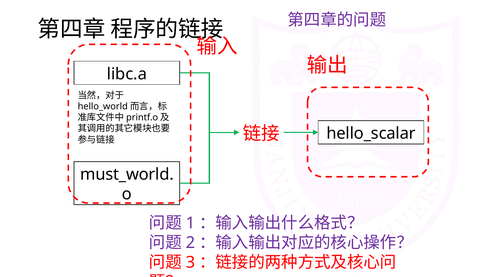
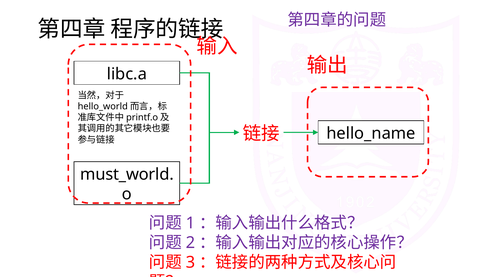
hello_scalar: hello_scalar -> hello_name
